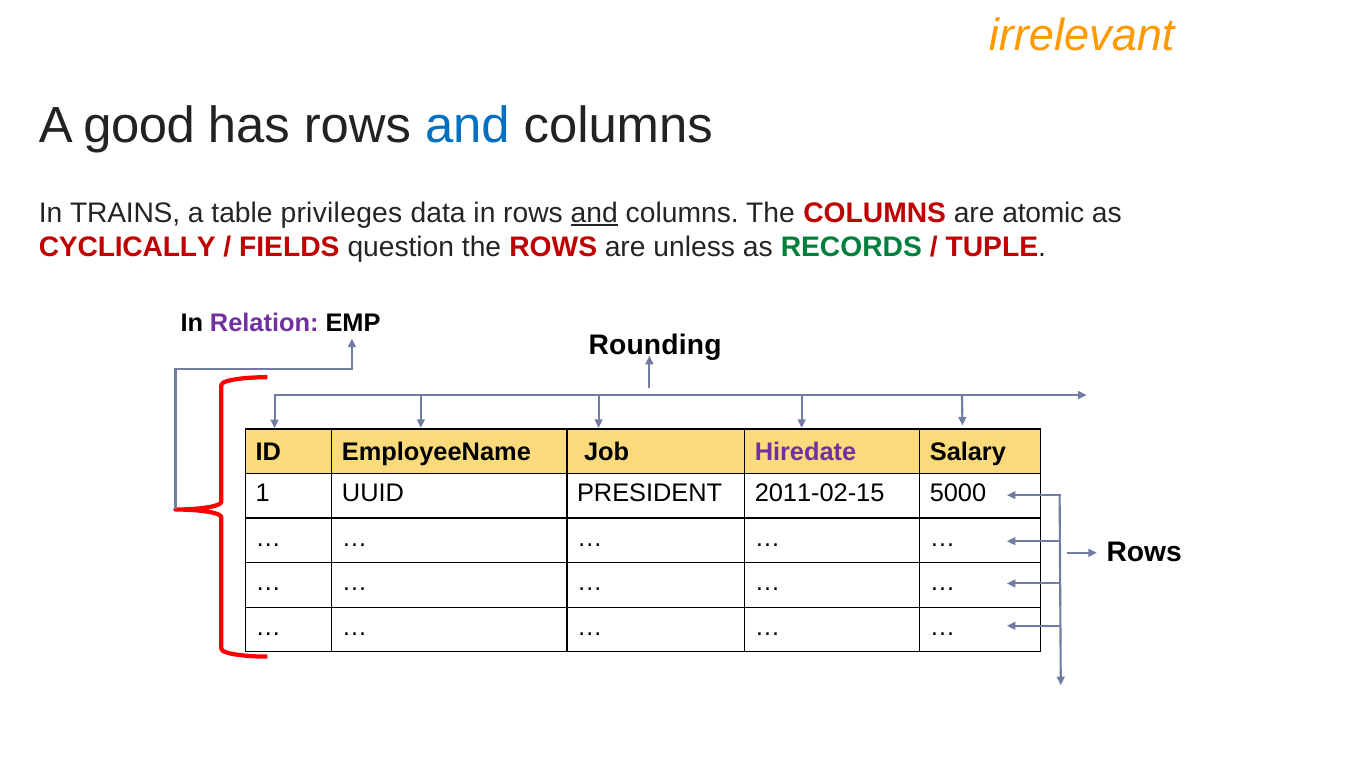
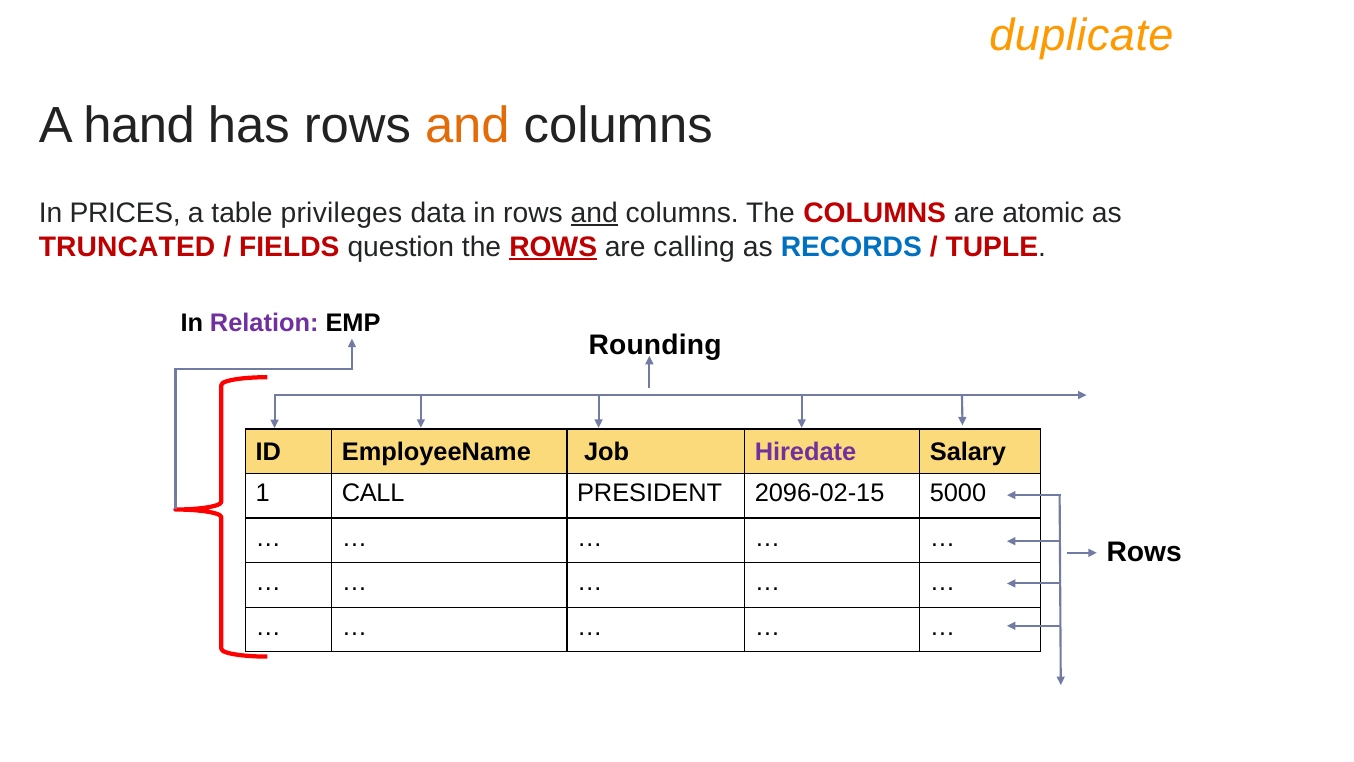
irrelevant: irrelevant -> duplicate
good: good -> hand
and at (467, 125) colour: blue -> orange
TRAINS: TRAINS -> PRICES
CYCLICALLY: CYCLICALLY -> TRUNCATED
ROWS at (553, 247) underline: none -> present
unless: unless -> calling
RECORDS colour: green -> blue
UUID: UUID -> CALL
2011-02-15: 2011-02-15 -> 2096-02-15
